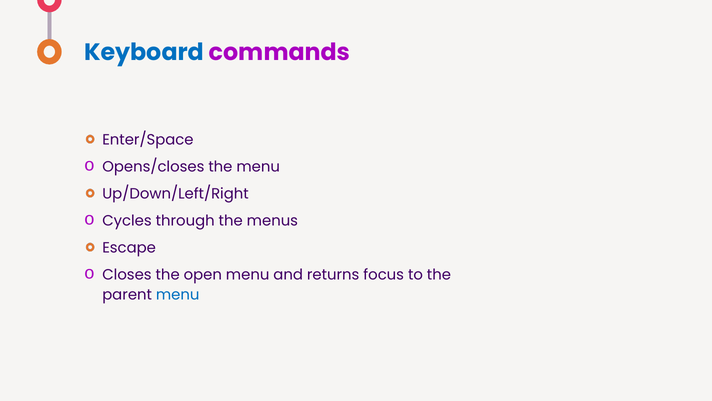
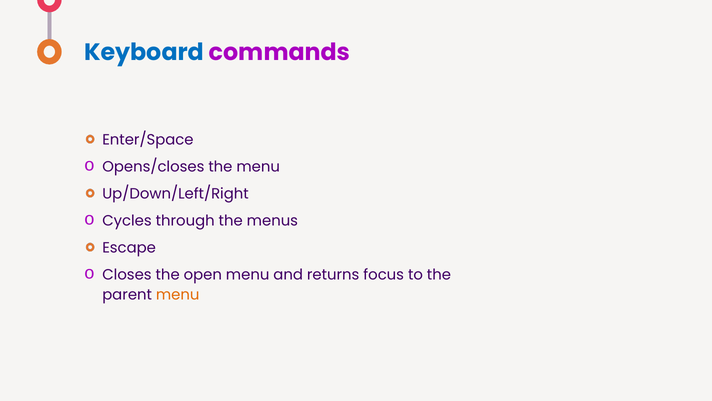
menu at (178, 294) colour: blue -> orange
